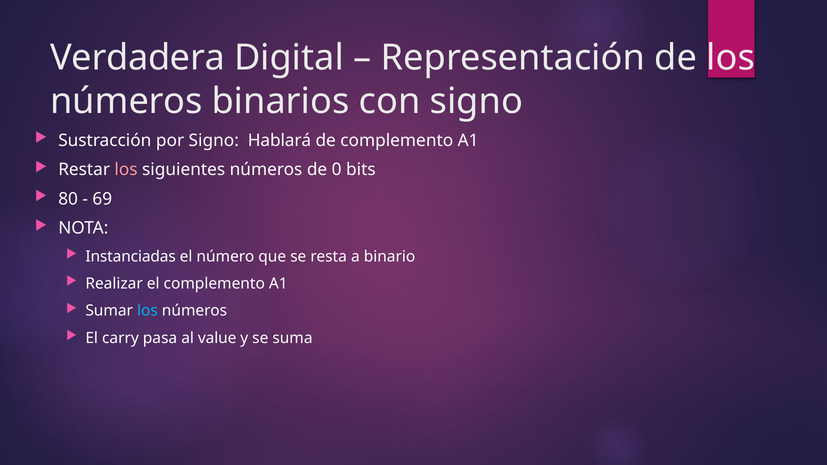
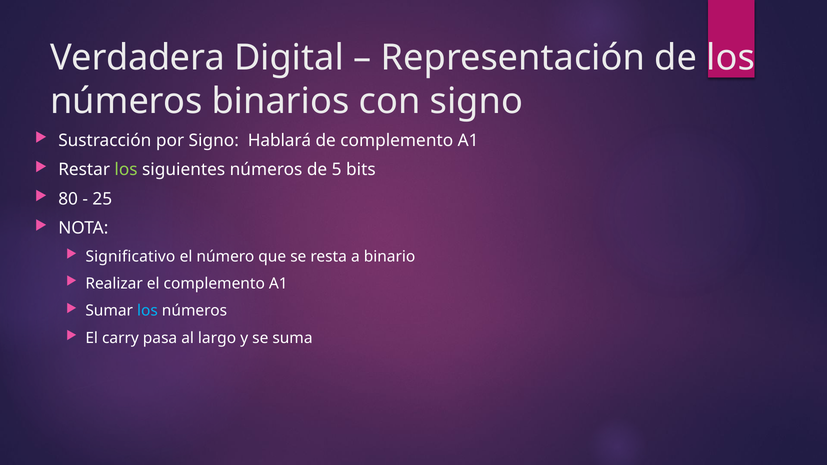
los at (126, 170) colour: pink -> light green
0: 0 -> 5
69: 69 -> 25
Instanciadas: Instanciadas -> Significativo
value: value -> largo
